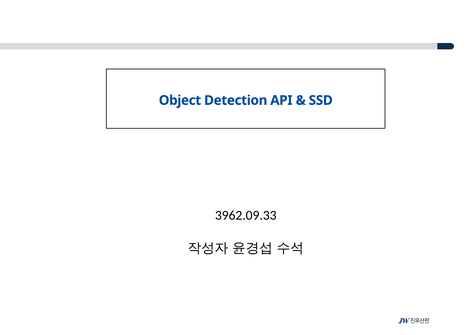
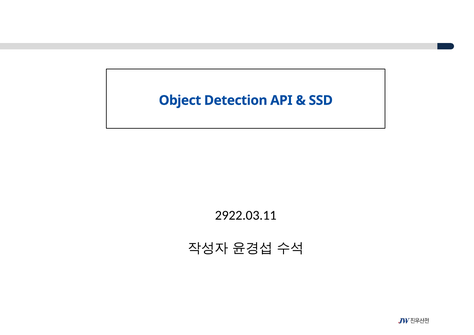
3962.09.33: 3962.09.33 -> 2922.03.11
